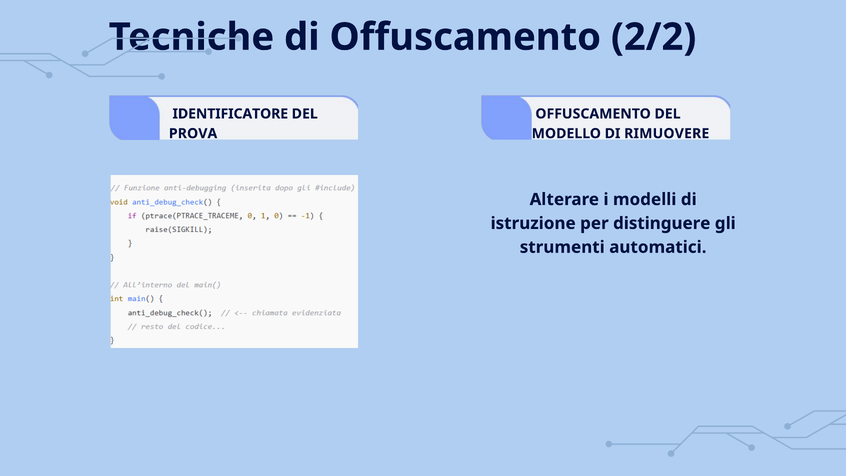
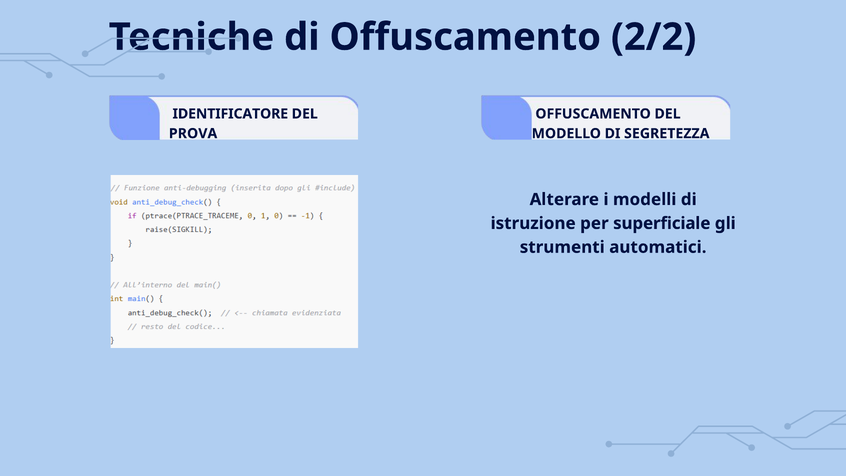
RIMUOVERE: RIMUOVERE -> SEGRETEZZA
distinguere: distinguere -> superficiale
